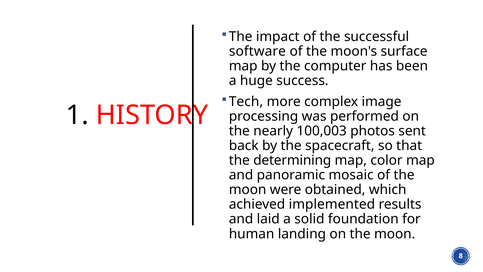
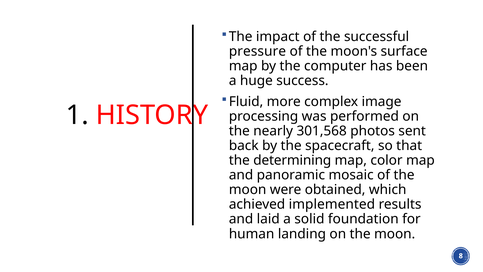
software: software -> pressure
Tech: Tech -> Fluid
100,003: 100,003 -> 301,568
